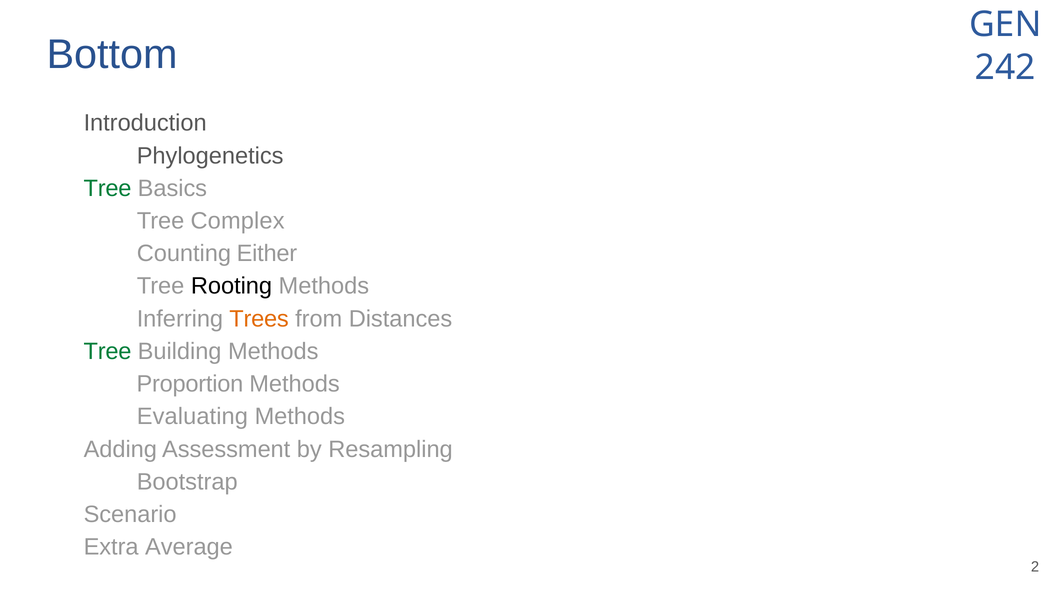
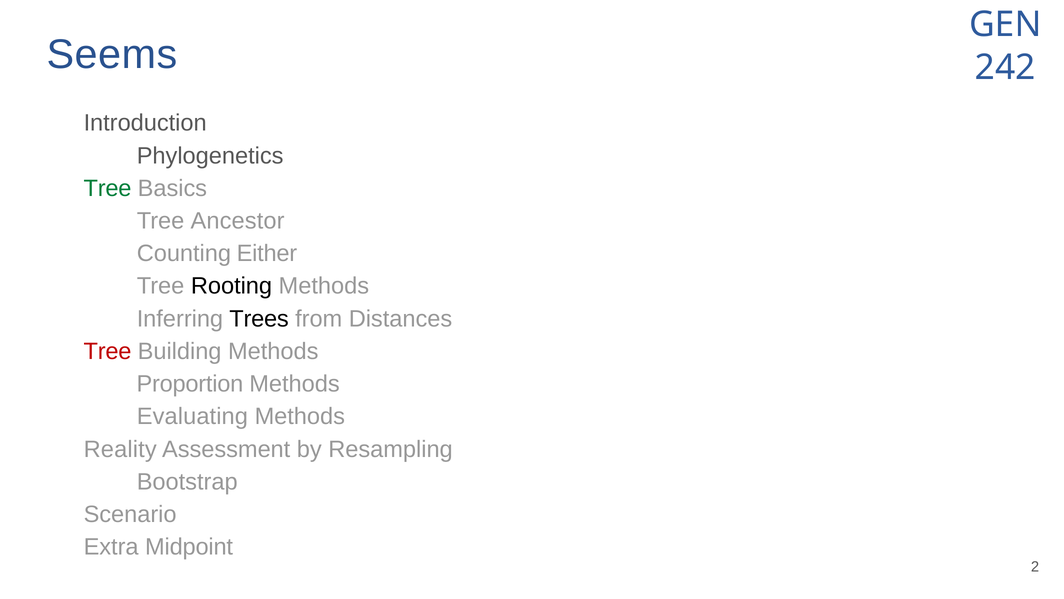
Bottom: Bottom -> Seems
Complex: Complex -> Ancestor
Trees colour: orange -> black
Tree at (108, 351) colour: green -> red
Adding: Adding -> Reality
Average: Average -> Midpoint
